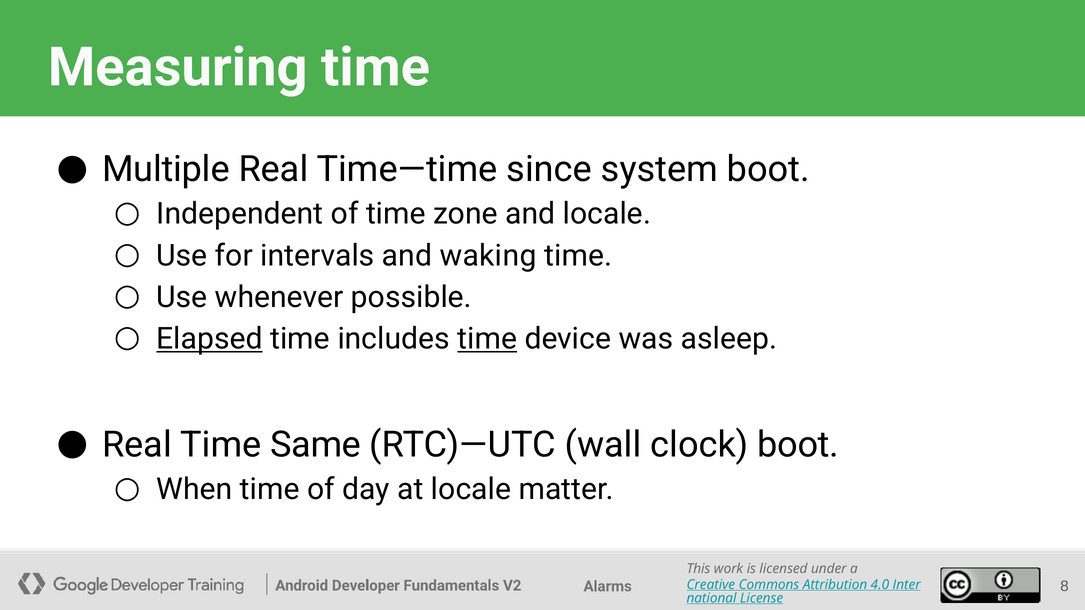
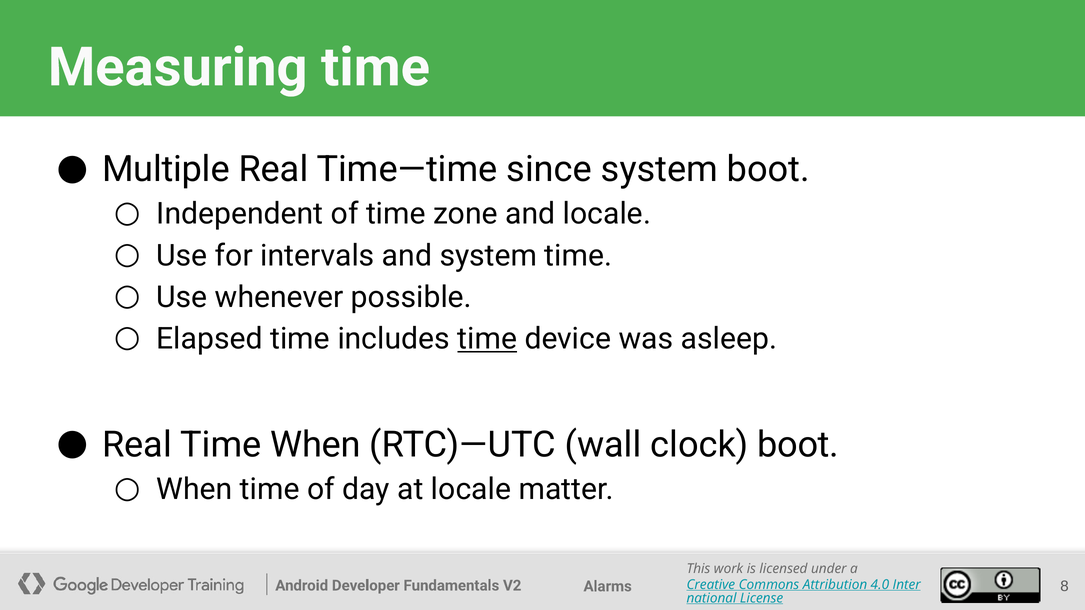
and waking: waking -> system
Elapsed underline: present -> none
Time Same: Same -> When
